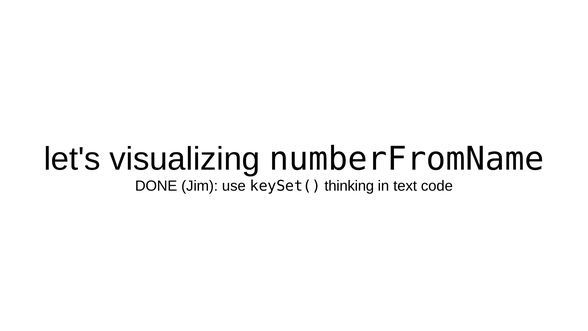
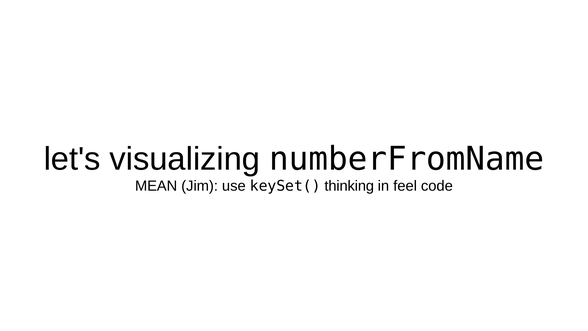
DONE: DONE -> MEAN
text: text -> feel
